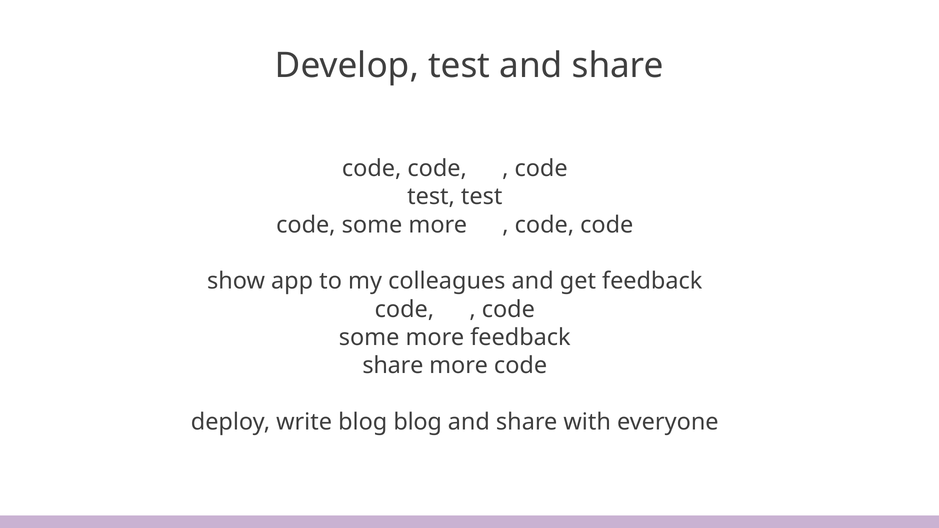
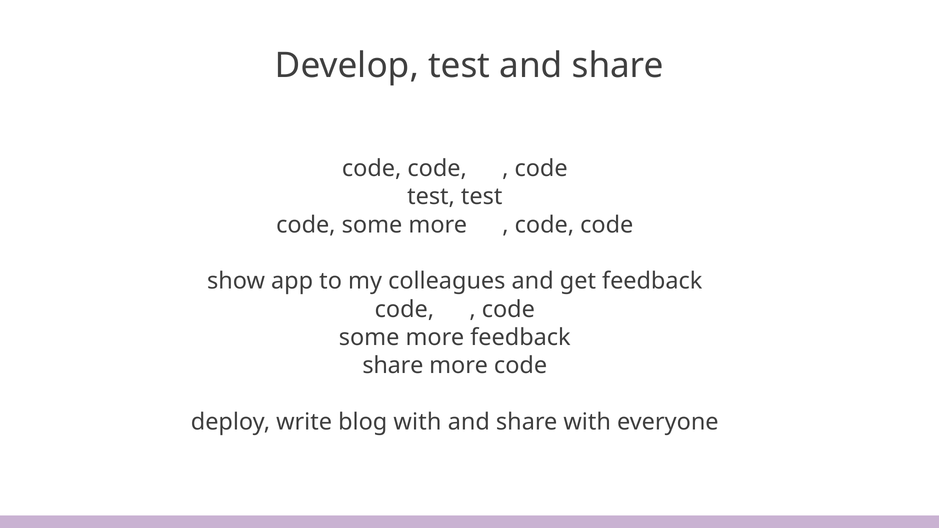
blog blog: blog -> with
